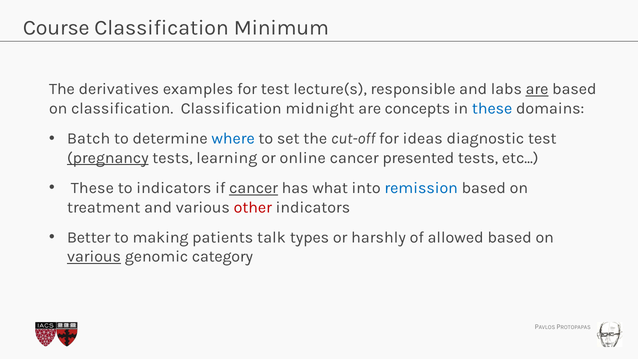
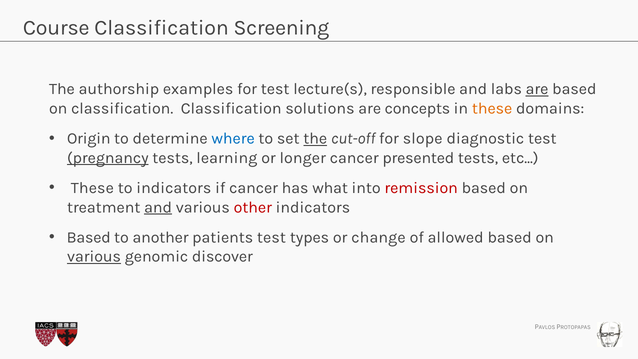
Minimum: Minimum -> Screening
derivatives: derivatives -> authorship
midnight: midnight -> solutions
these at (492, 108) colour: blue -> orange
Batch: Batch -> Origin
the at (315, 139) underline: none -> present
ideas: ideas -> slope
online: online -> longer
cancer at (254, 188) underline: present -> none
remission colour: blue -> red
and at (158, 207) underline: none -> present
Better at (89, 237): Better -> Based
making: making -> another
patients talk: talk -> test
harshly: harshly -> change
category: category -> discover
